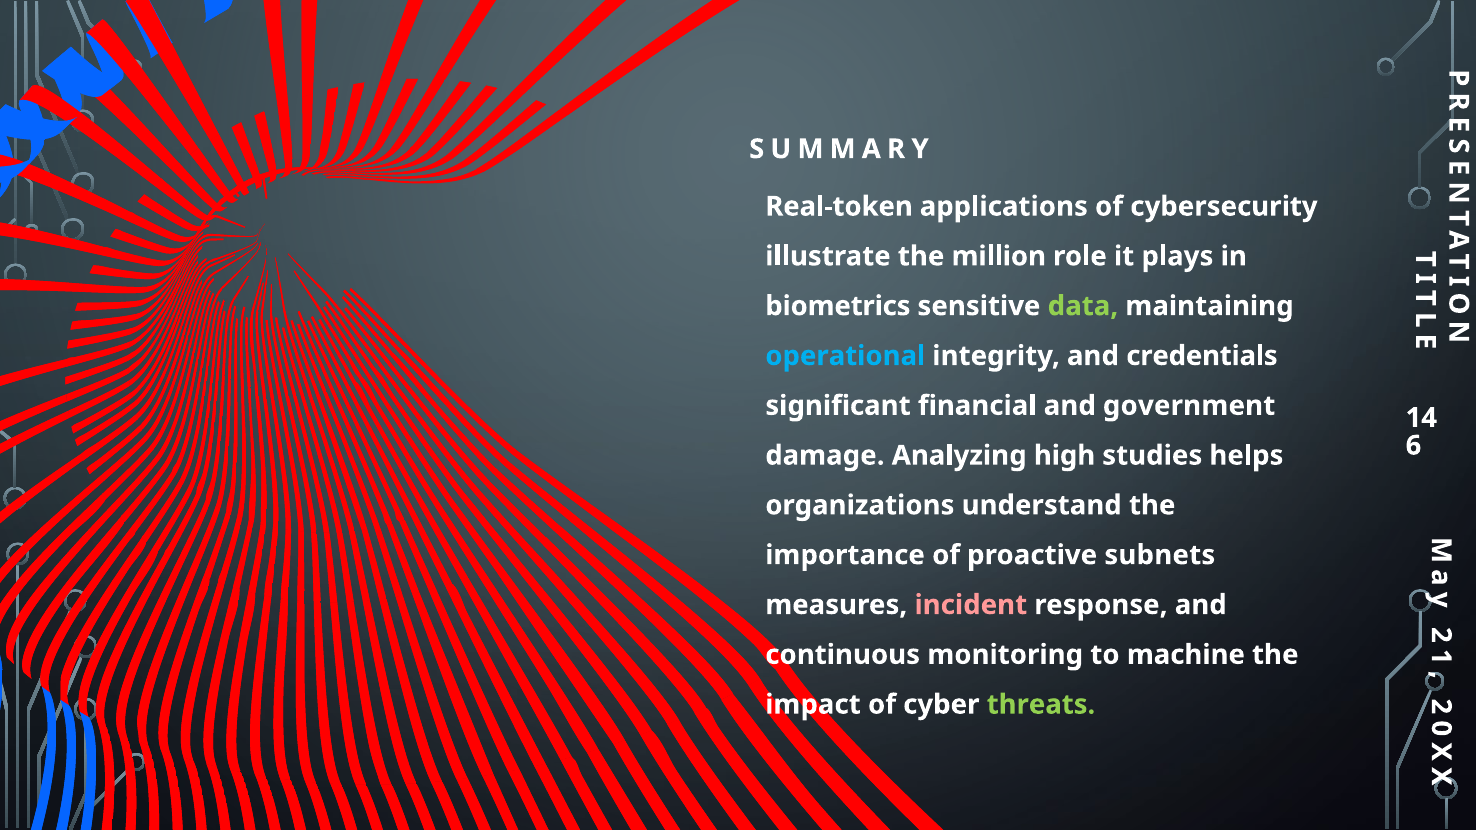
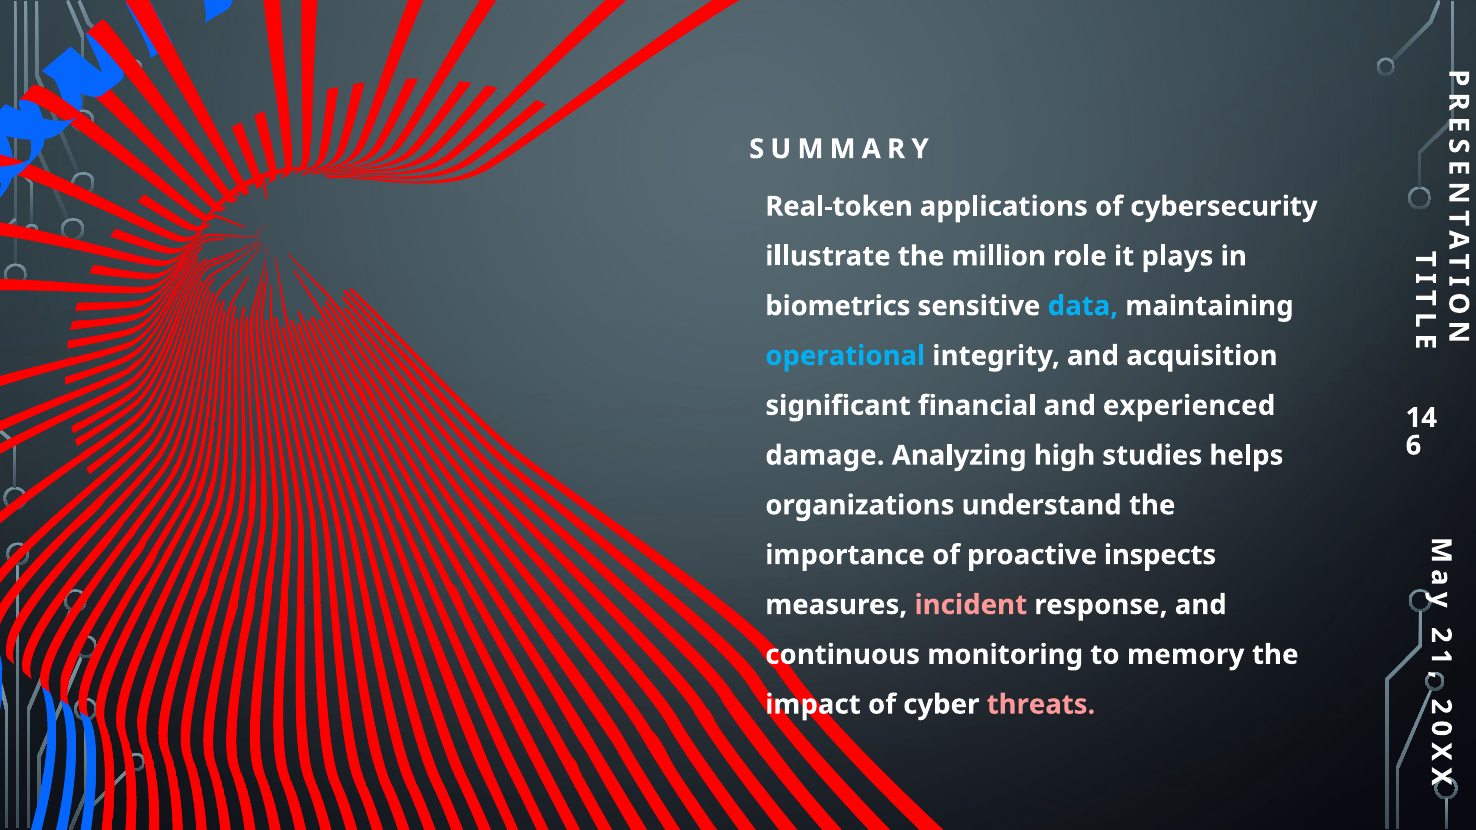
data colour: light green -> light blue
credentials: credentials -> acquisition
government: government -> experienced
subnets: subnets -> inspects
machine: machine -> memory
threats colour: light green -> pink
